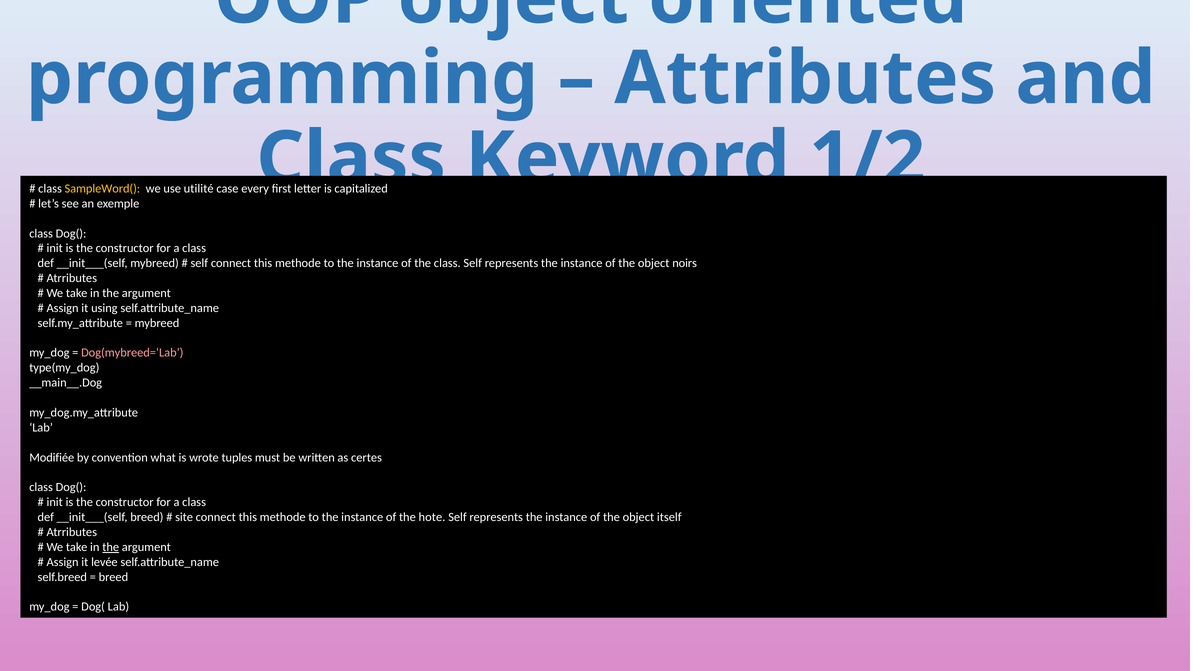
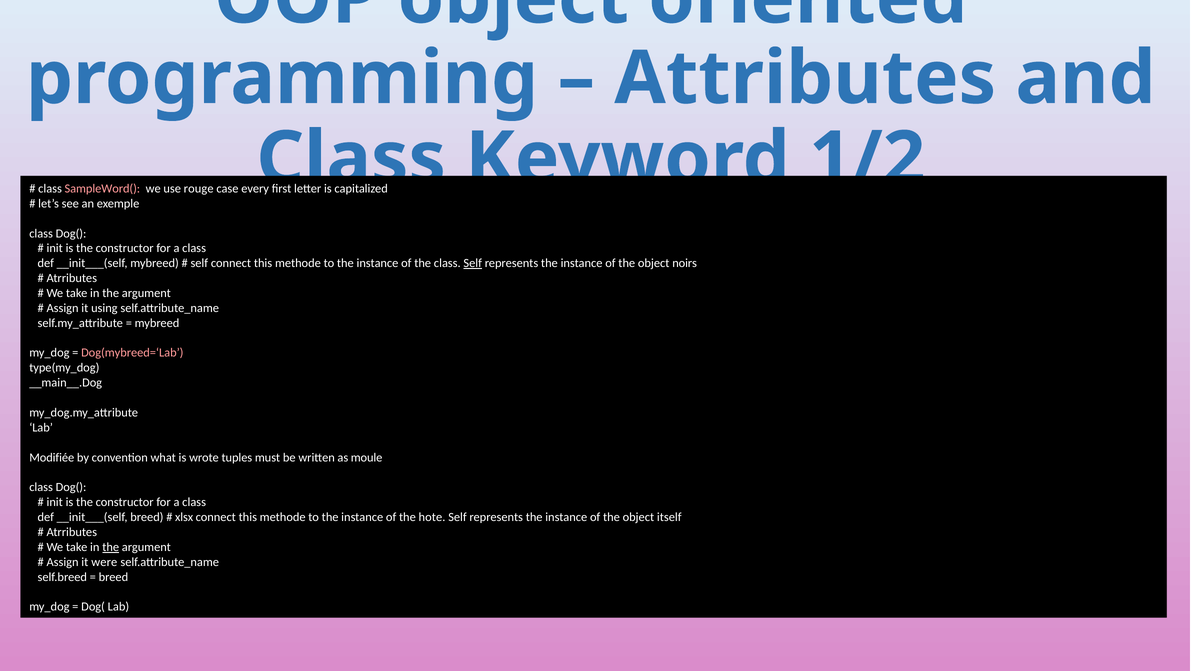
SampleWord( colour: yellow -> pink
utilité: utilité -> rouge
Self at (473, 263) underline: none -> present
certes: certes -> moule
site: site -> xlsx
levée: levée -> were
